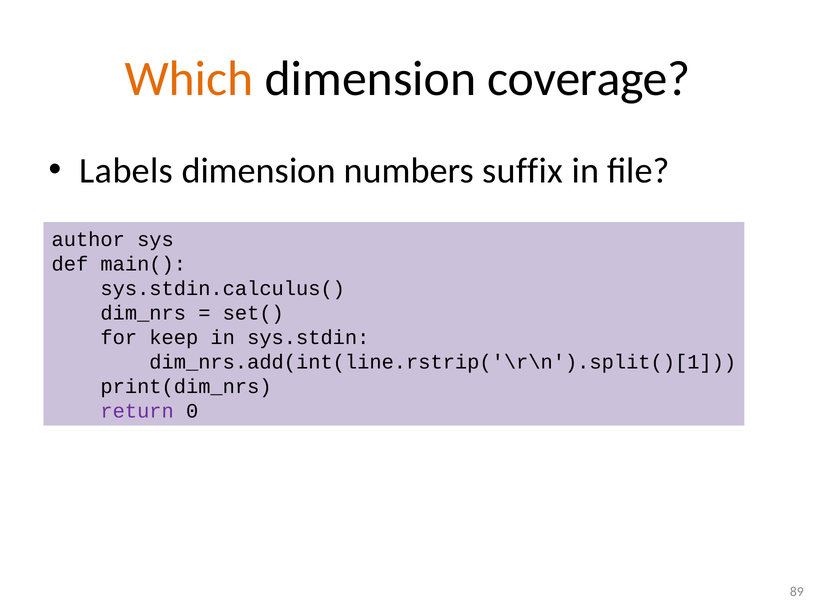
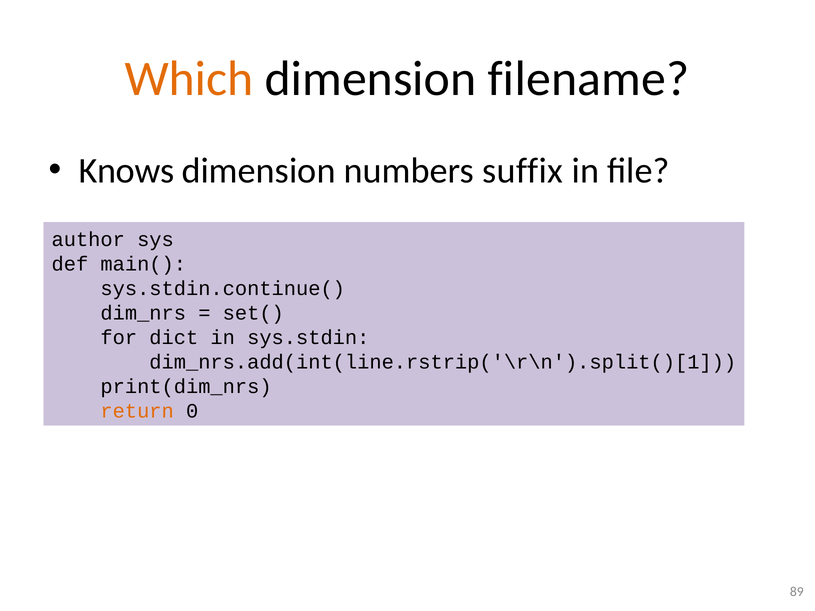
coverage: coverage -> filename
Labels: Labels -> Knows
sys.stdin.calculus(: sys.stdin.calculus( -> sys.stdin.continue(
keep: keep -> dict
return colour: purple -> orange
